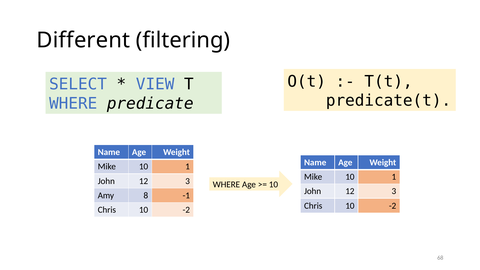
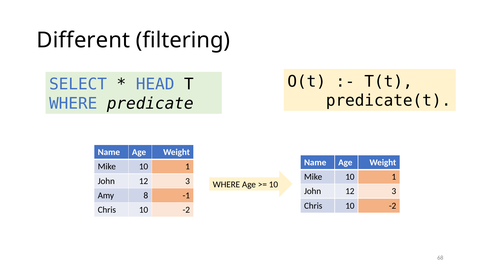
VIEW: VIEW -> HEAD
